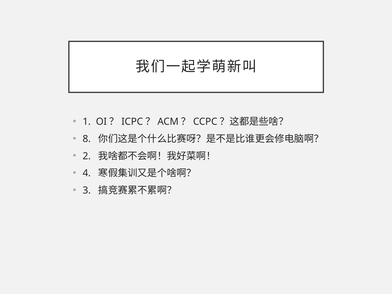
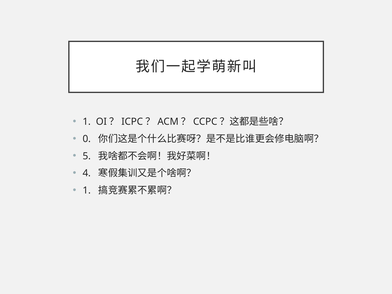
8: 8 -> 0
2: 2 -> 5
3 at (87, 190): 3 -> 1
